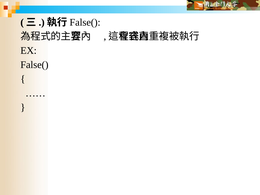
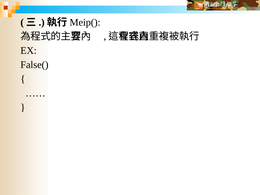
False( at (85, 22): False( -> Meip(
